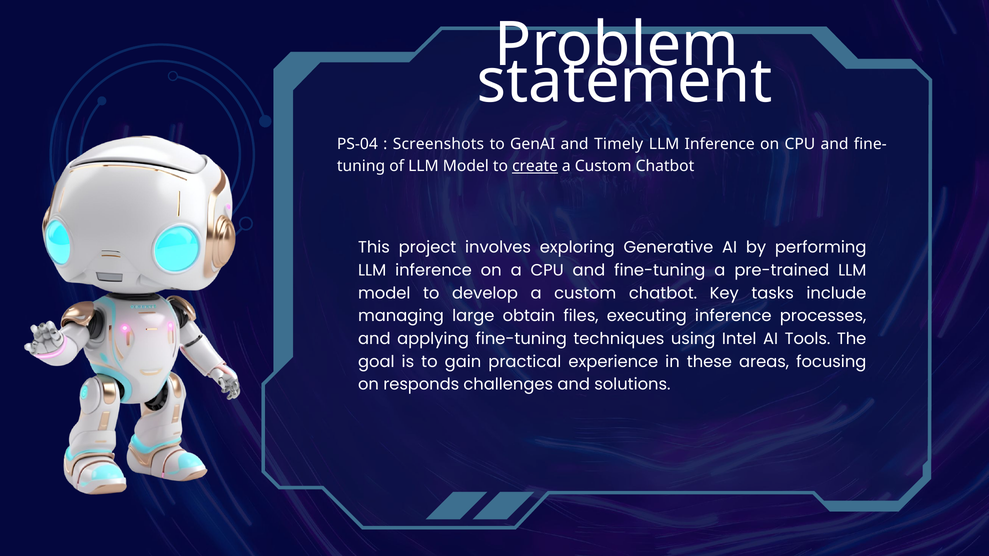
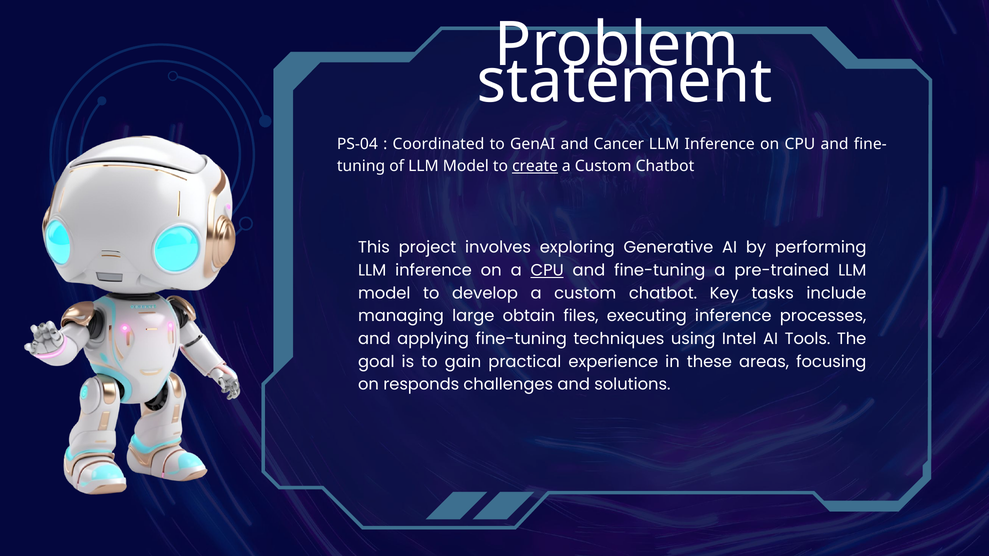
Screenshots: Screenshots -> Coordinated
Timely: Timely -> Cancer
CPU at (547, 271) underline: none -> present
